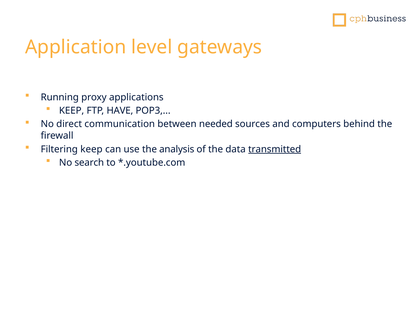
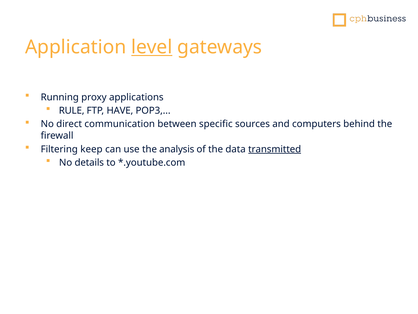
level underline: none -> present
KEEP at (72, 110): KEEP -> RULE
needed: needed -> specific
search: search -> details
